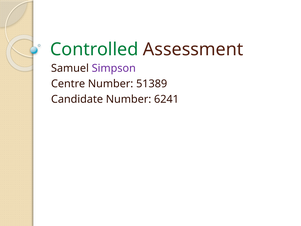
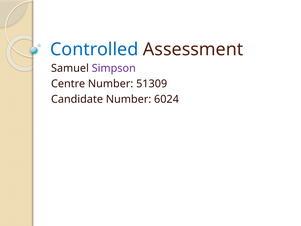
Controlled colour: green -> blue
51389: 51389 -> 51309
6241: 6241 -> 6024
